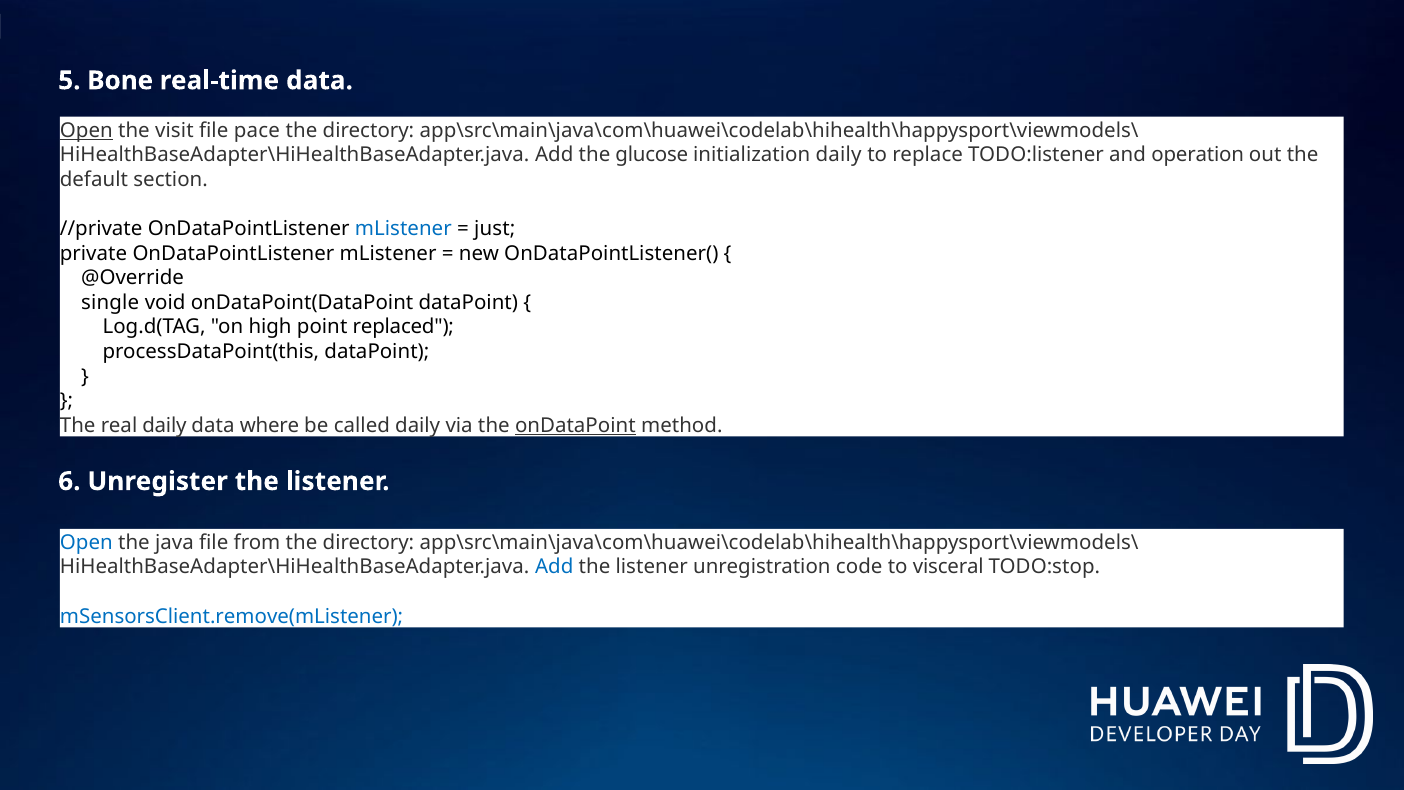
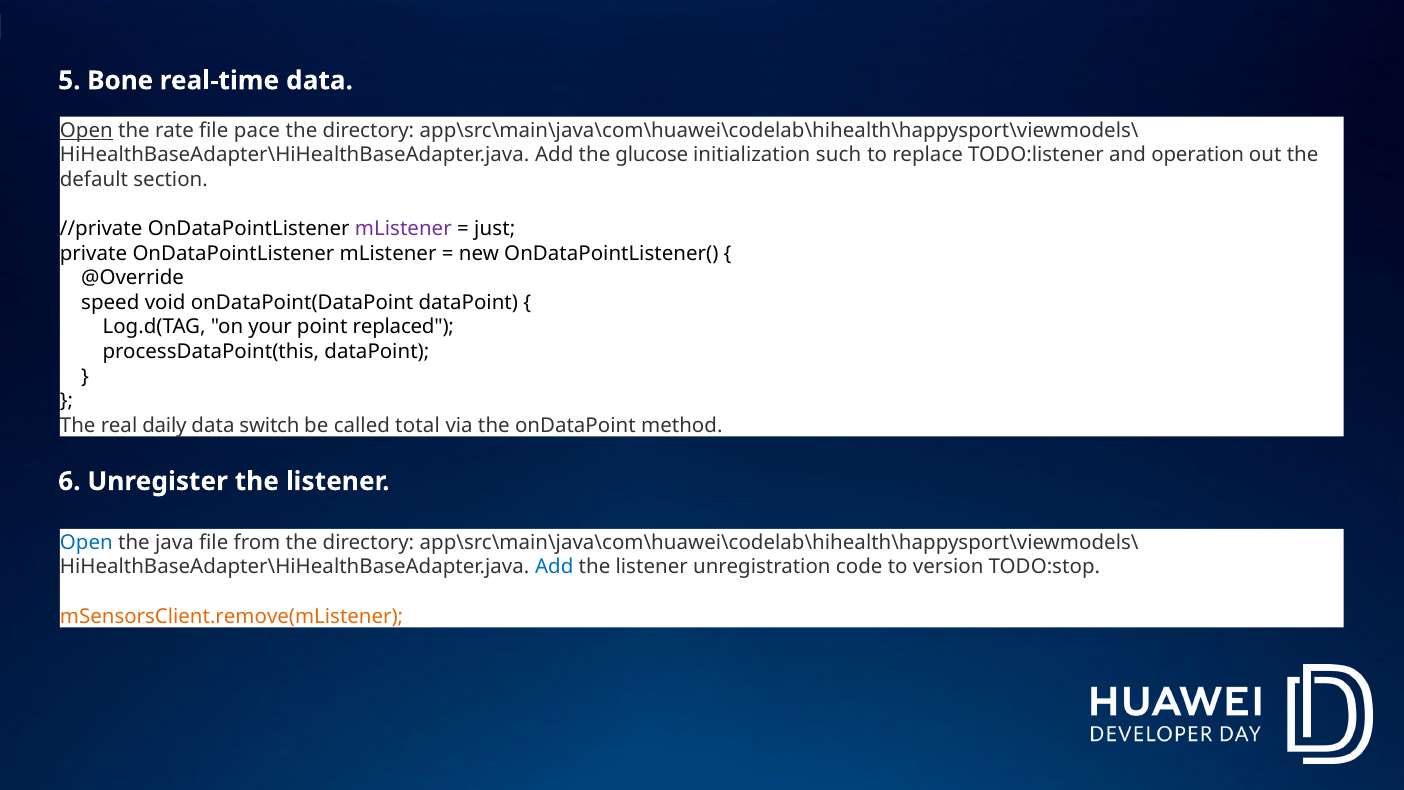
visit: visit -> rate
initialization daily: daily -> such
mListener at (403, 229) colour: blue -> purple
single: single -> speed
high: high -> your
where: where -> switch
called daily: daily -> total
onDataPoint underline: present -> none
visceral: visceral -> version
mSensorsClient.remove(mListener colour: blue -> orange
